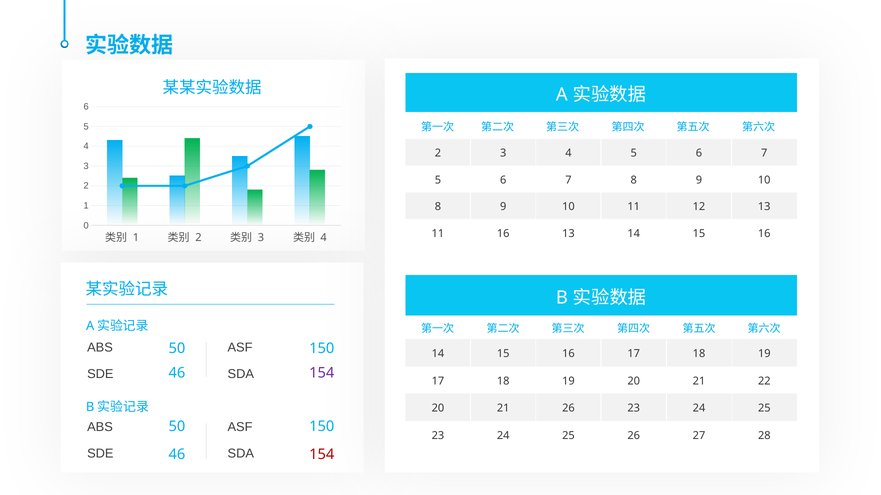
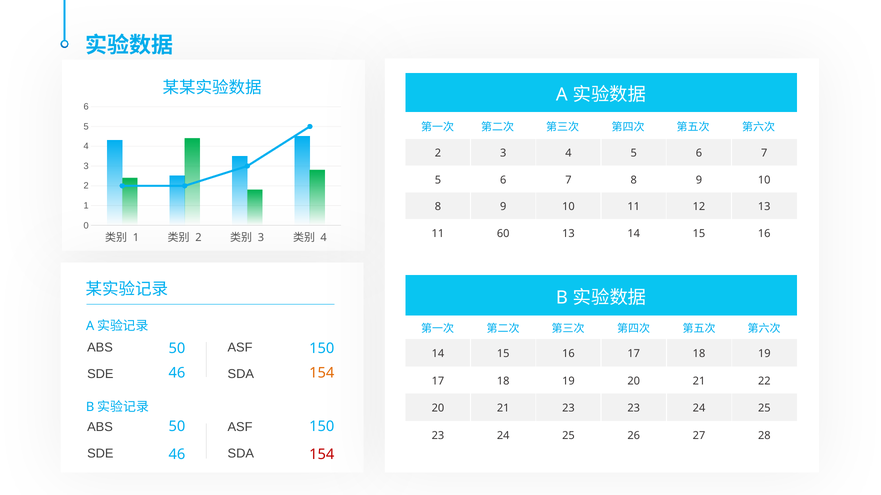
11 16: 16 -> 60
154 at (322, 373) colour: purple -> orange
21 26: 26 -> 23
